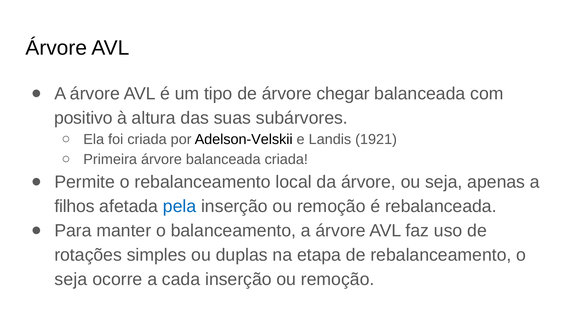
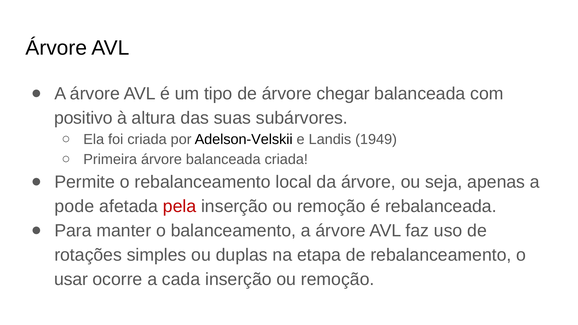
1921: 1921 -> 1949
filhos: filhos -> pode
pela colour: blue -> red
seja at (71, 280): seja -> usar
